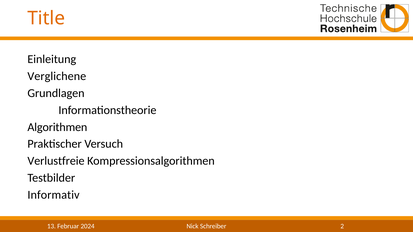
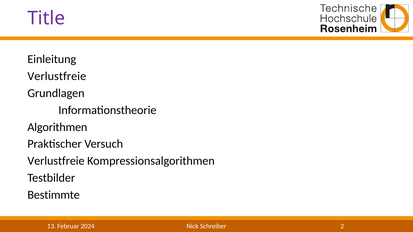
Title colour: orange -> purple
Verglichene at (57, 76): Verglichene -> Verlustfreie
Informativ: Informativ -> Bestimmte
